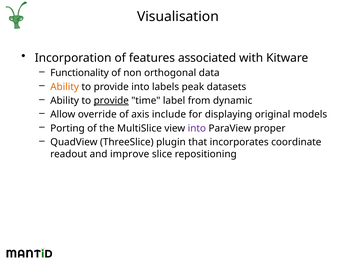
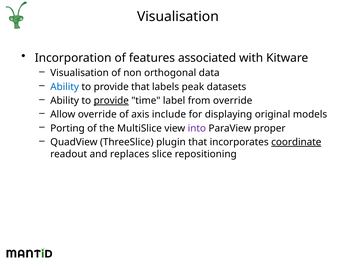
Functionality at (80, 73): Functionality -> Visualisation
Ability at (65, 87) colour: orange -> blue
provide into: into -> that
from dynamic: dynamic -> override
coordinate underline: none -> present
improve: improve -> replaces
